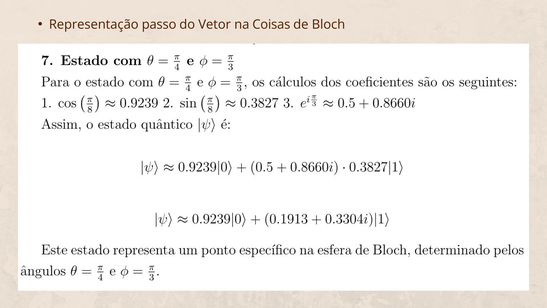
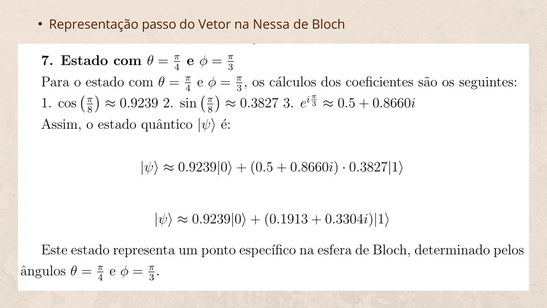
Coisas: Coisas -> Nessa
